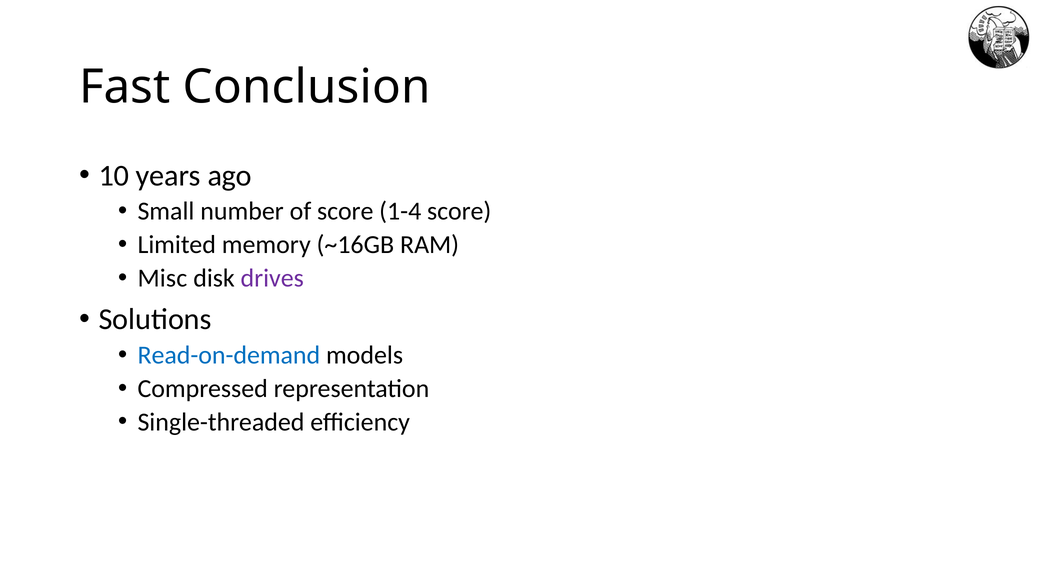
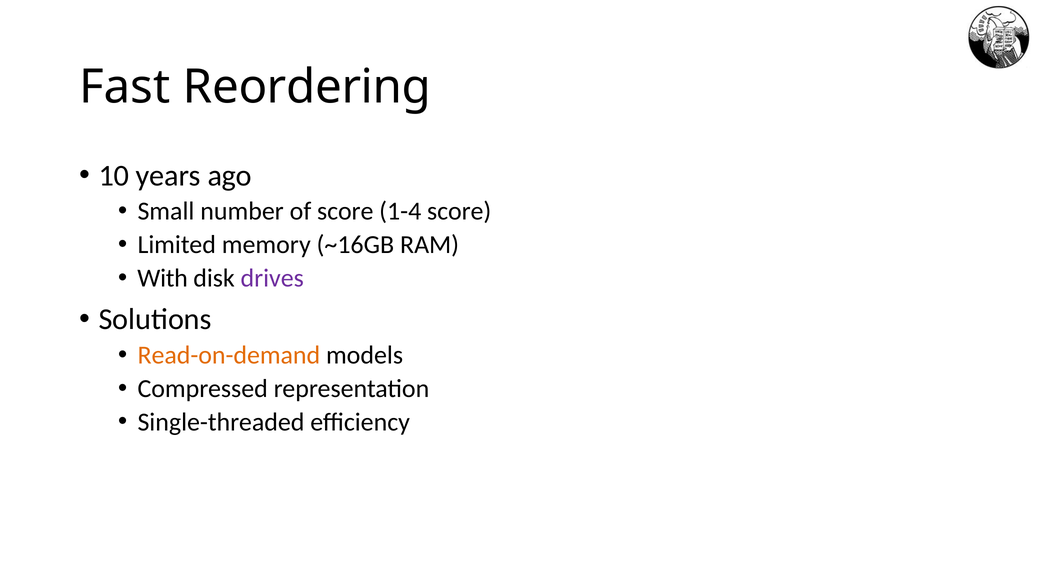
Conclusion: Conclusion -> Reordering
Misc: Misc -> With
Read-on-demand colour: blue -> orange
